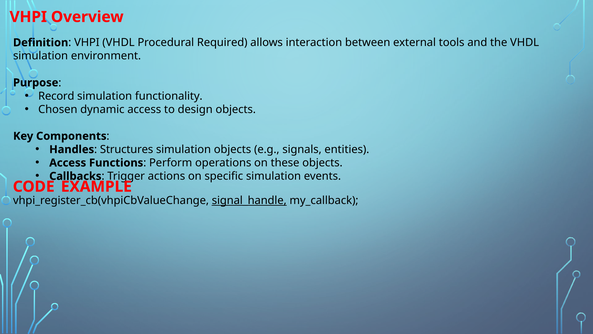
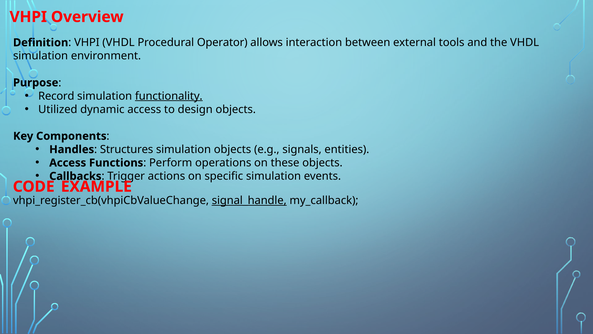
Required: Required -> Operator
functionality underline: none -> present
Chosen: Chosen -> Utilized
